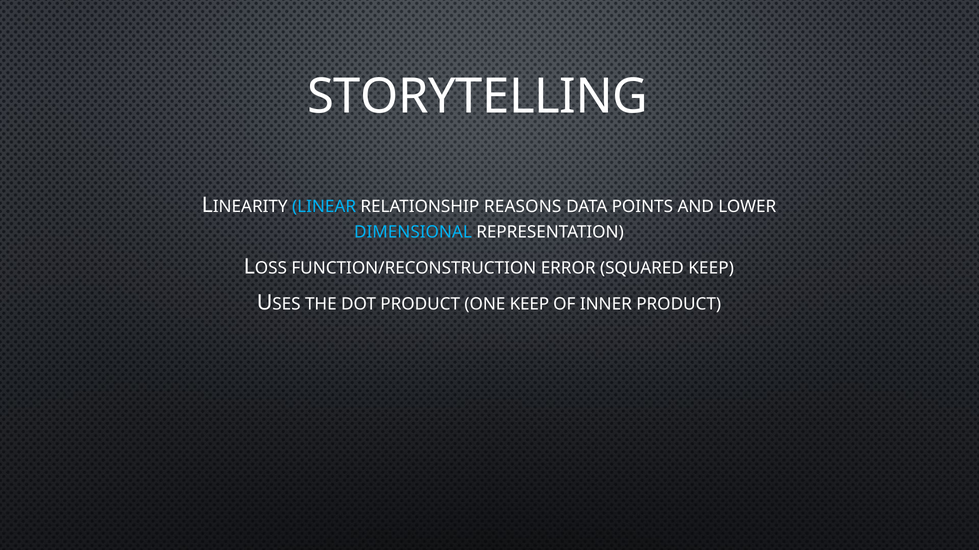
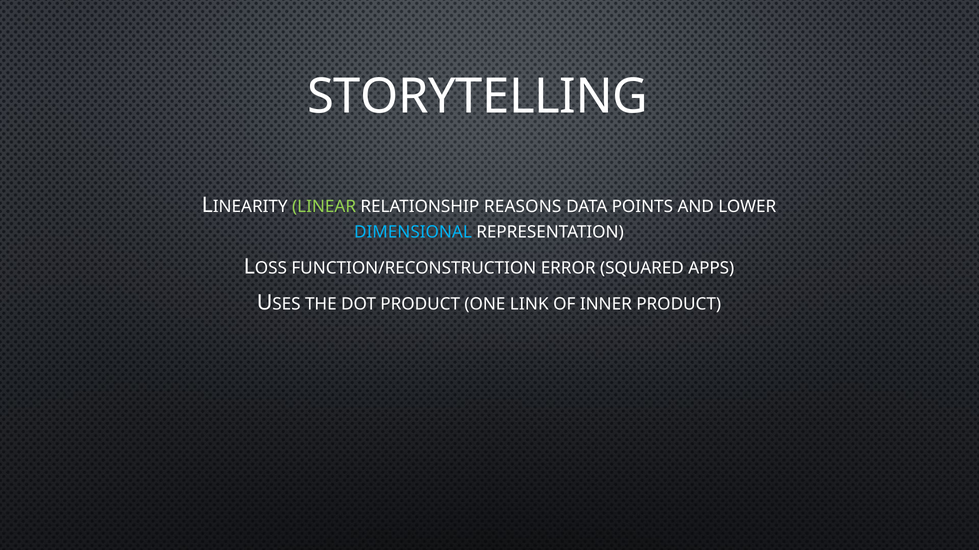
LINEAR colour: light blue -> light green
SQUARED KEEP: KEEP -> APPS
ONE KEEP: KEEP -> LINK
